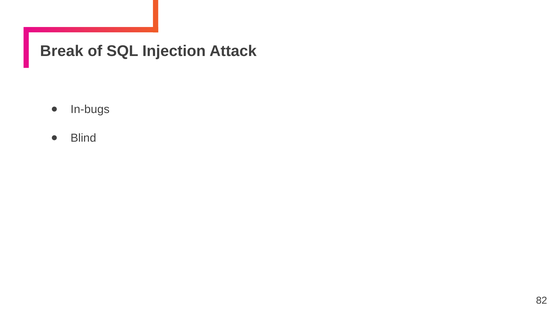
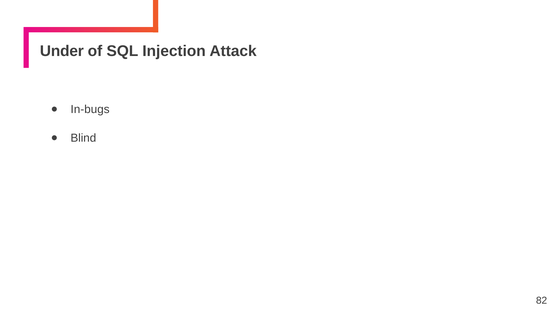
Break: Break -> Under
